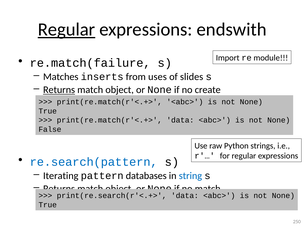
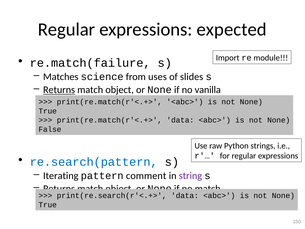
Regular at (67, 30) underline: present -> none
endswith: endswith -> expected
inserts: inserts -> science
create: create -> vanilla
databases: databases -> comment
string colour: blue -> purple
